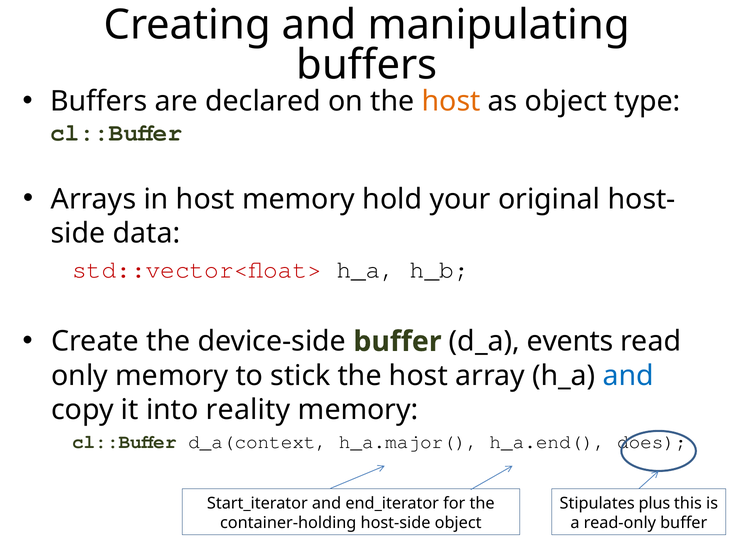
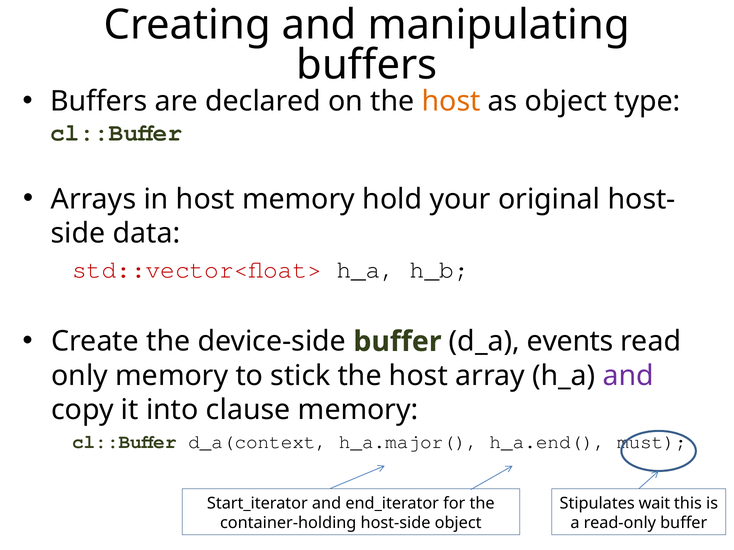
and at (628, 376) colour: blue -> purple
reality: reality -> clause
does: does -> must
plus: plus -> wait
